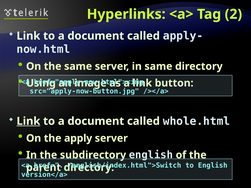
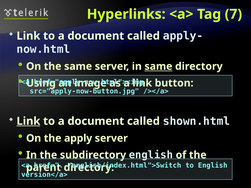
2: 2 -> 7
same at (158, 66) underline: none -> present
whole.html: whole.html -> shown.html
